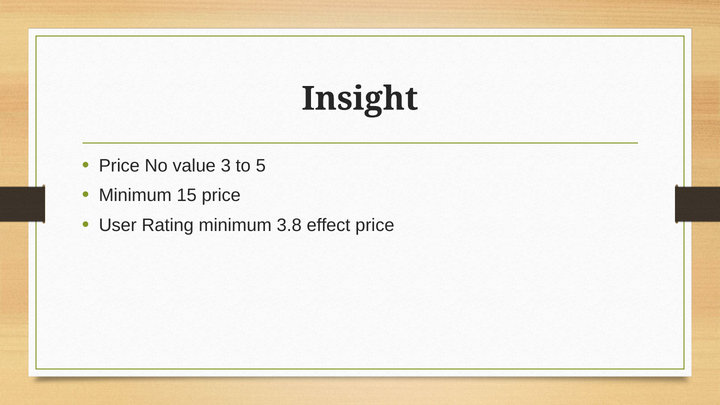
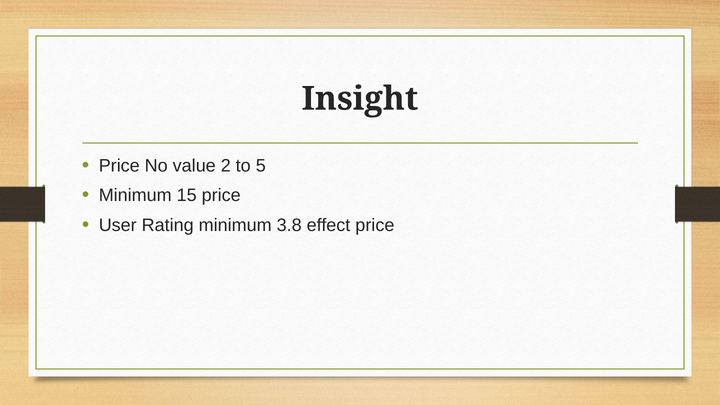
3: 3 -> 2
